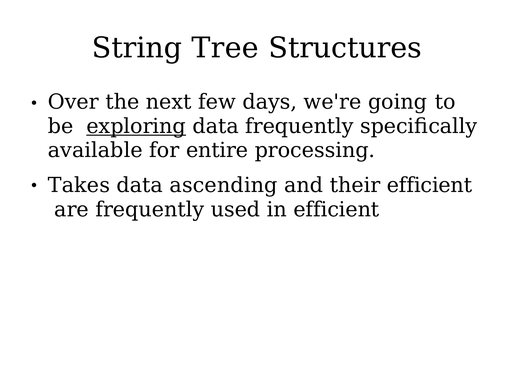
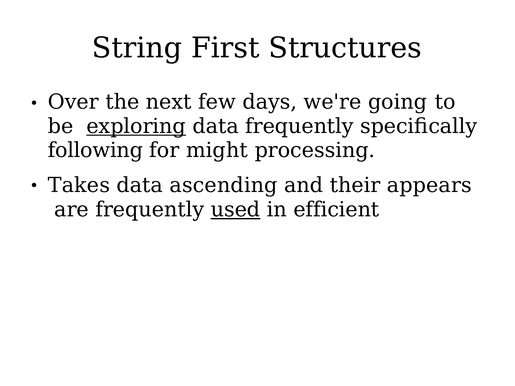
Tree: Tree -> First
available: available -> following
entire: entire -> might
their efficient: efficient -> appears
used underline: none -> present
